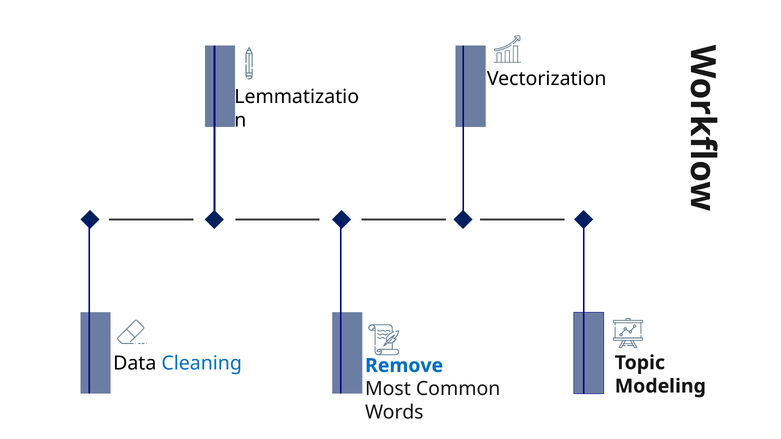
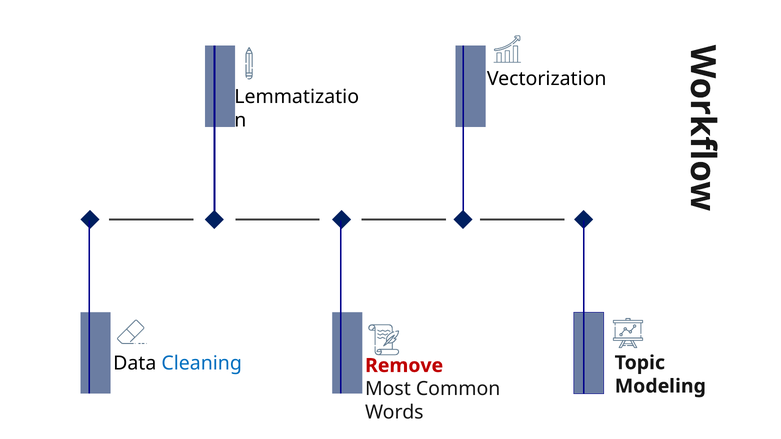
Remove colour: blue -> red
